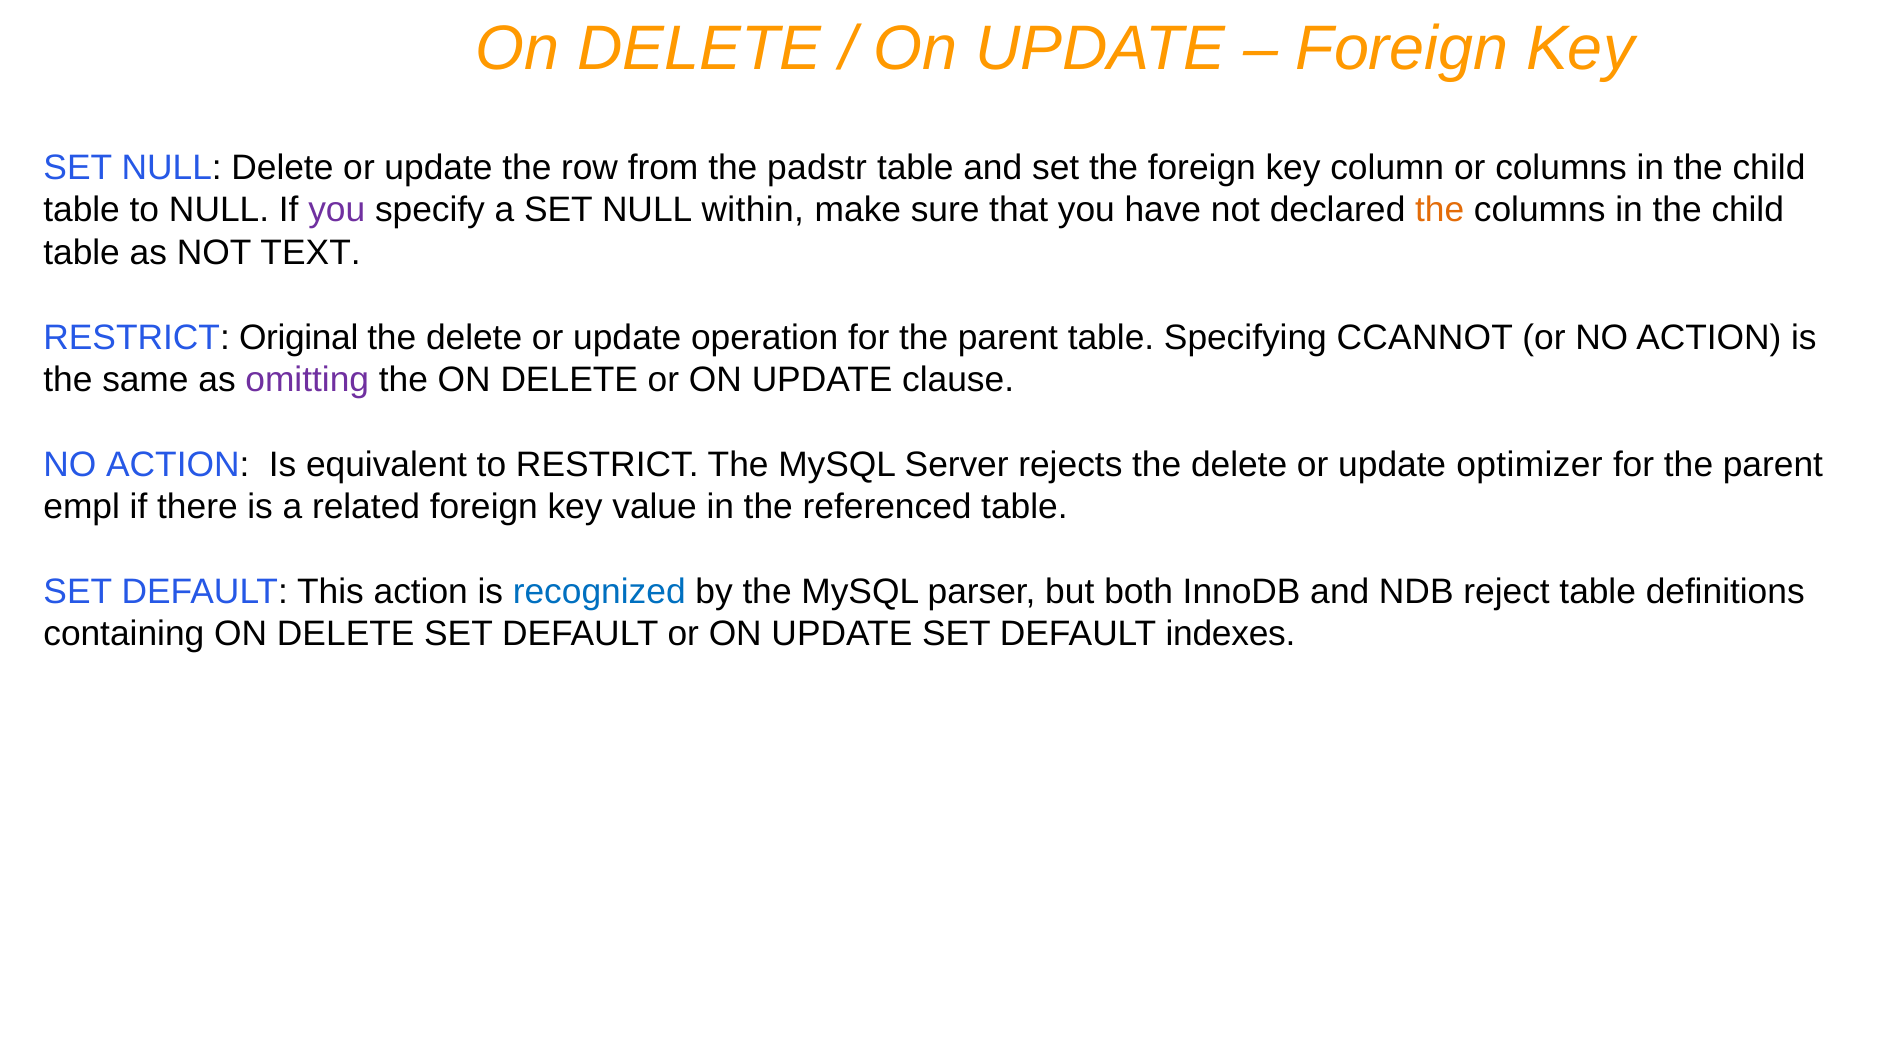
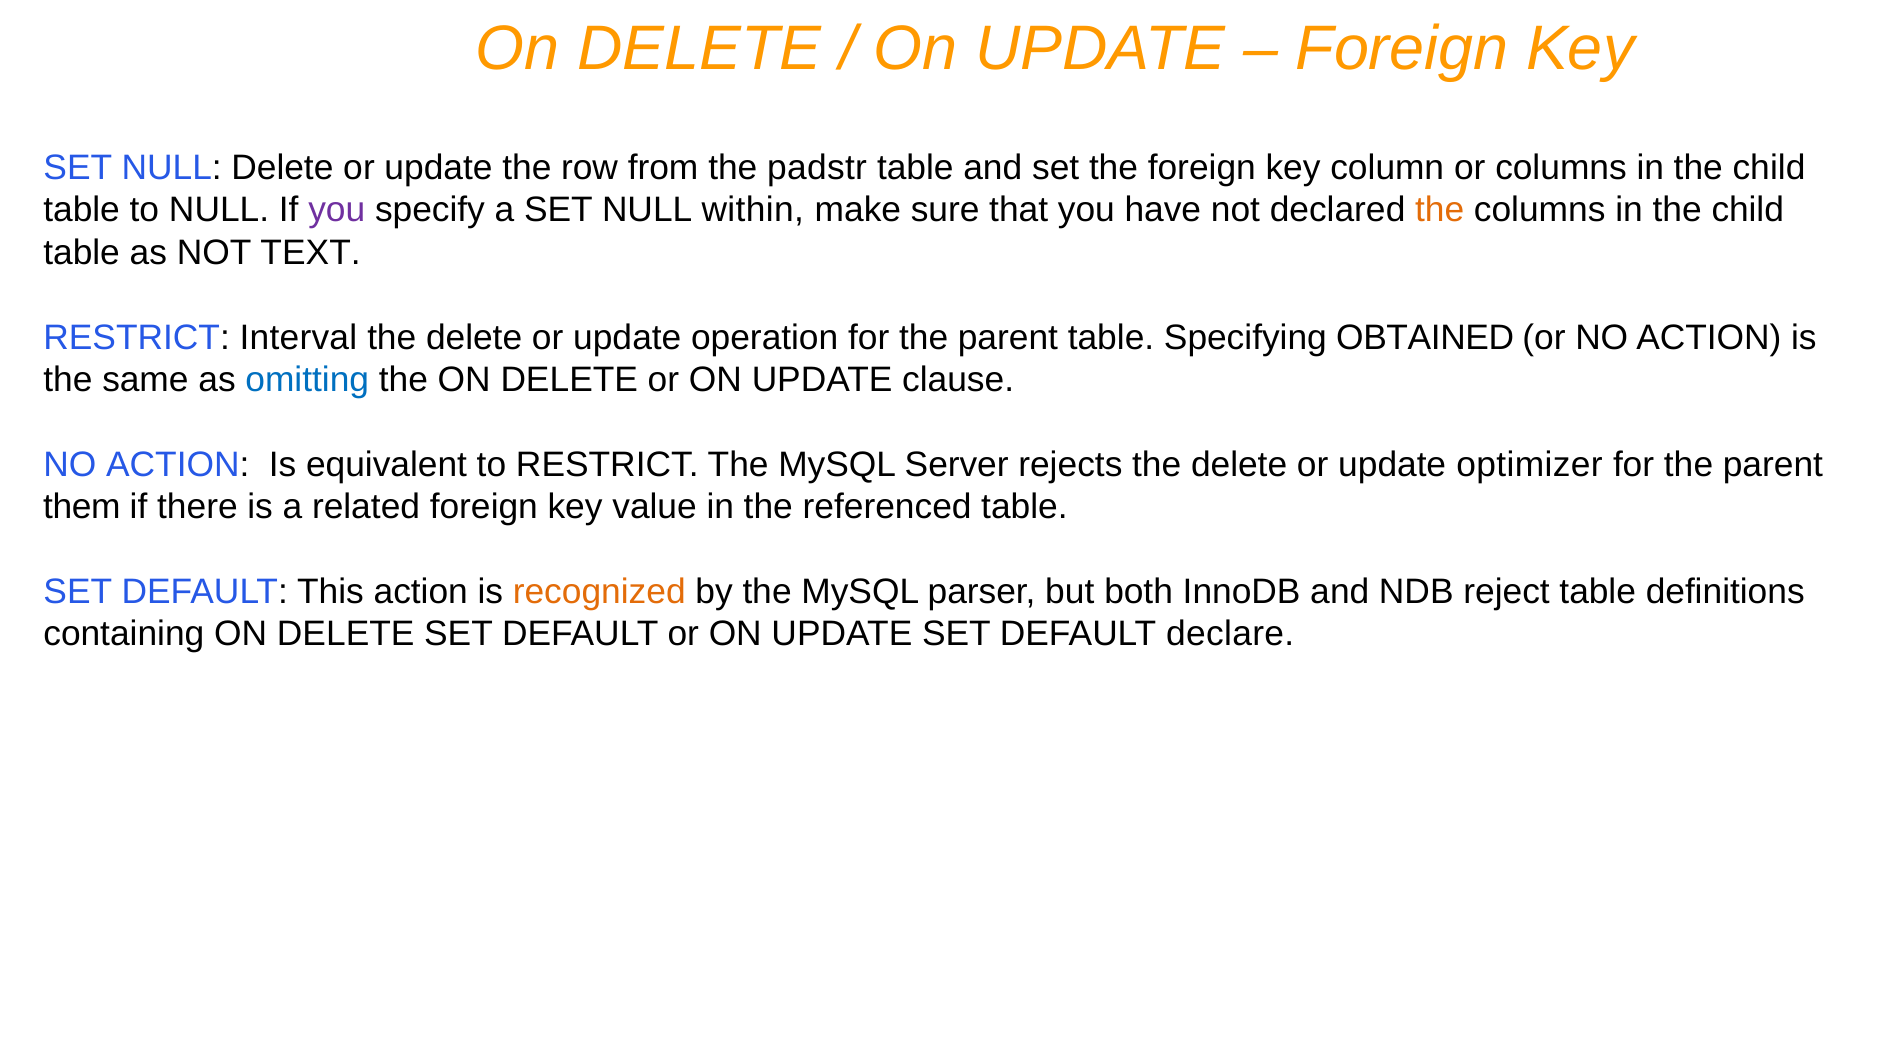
Original: Original -> Interval
CCANNOT: CCANNOT -> OBTAINED
omitting colour: purple -> blue
empl: empl -> them
recognized colour: blue -> orange
indexes: indexes -> declare
